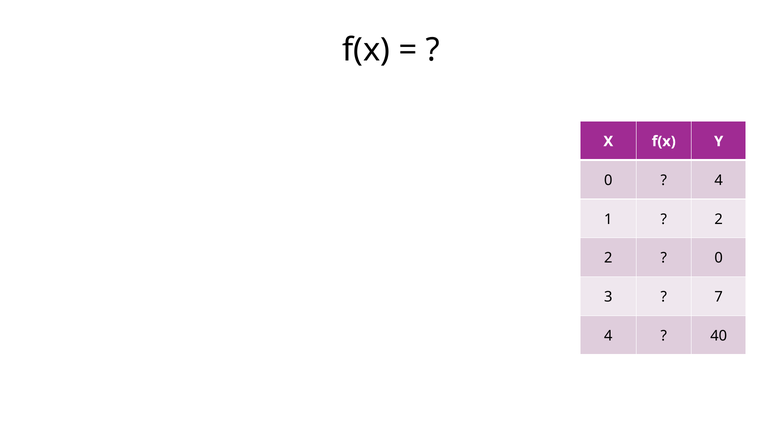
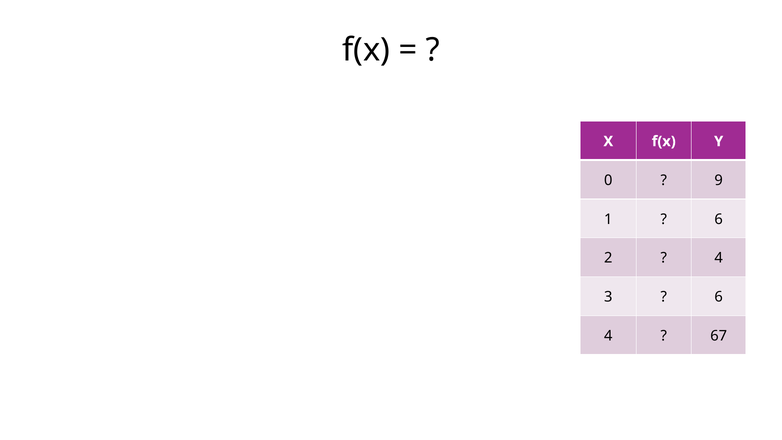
4 at (719, 180): 4 -> 9
2 at (719, 219): 2 -> 6
0 at (719, 258): 0 -> 4
7 at (719, 297): 7 -> 6
40: 40 -> 67
